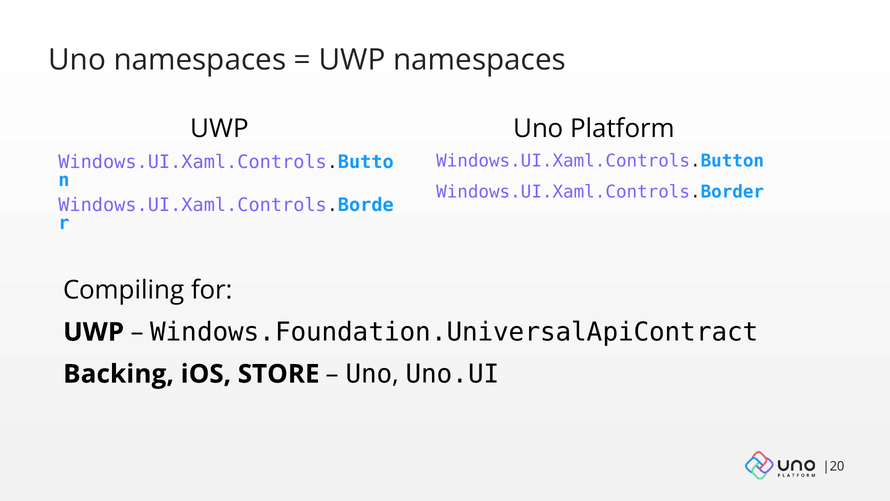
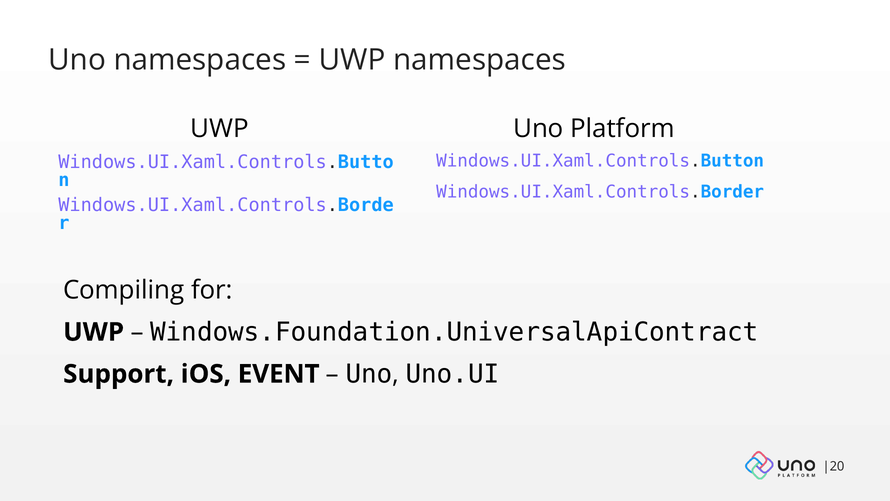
Backing: Backing -> Support
STORE: STORE -> EVENT
